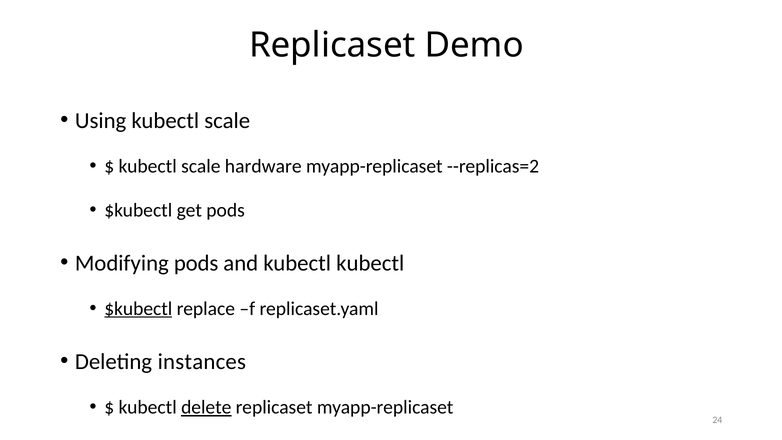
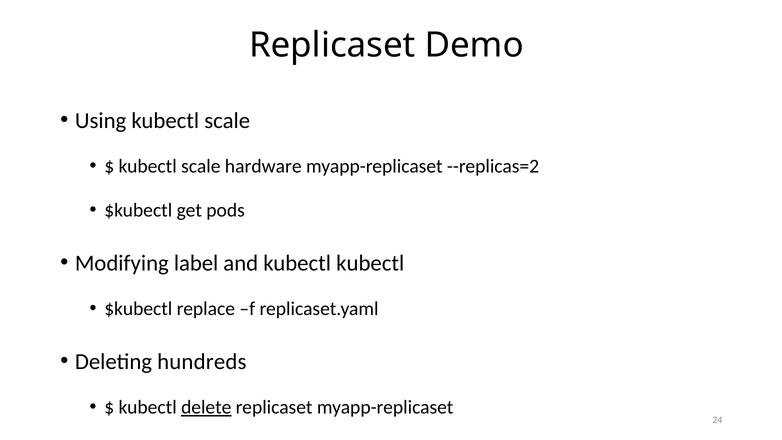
Modifying pods: pods -> label
$kubectl at (138, 309) underline: present -> none
instances: instances -> hundreds
